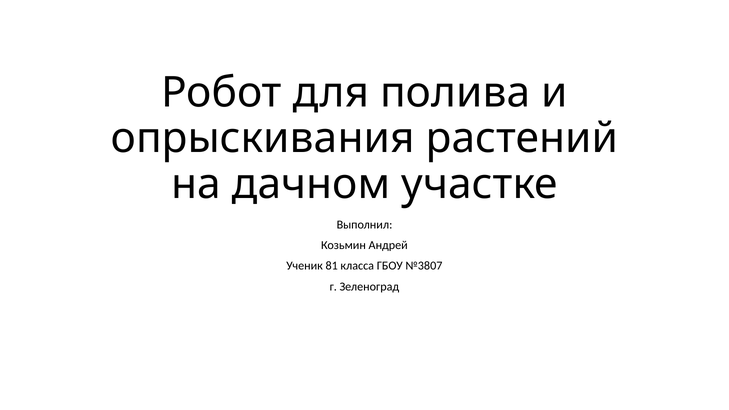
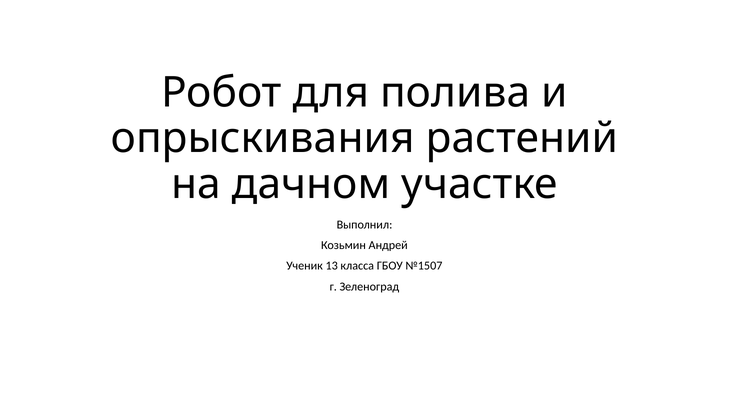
81: 81 -> 13
№3807: №3807 -> №1507
